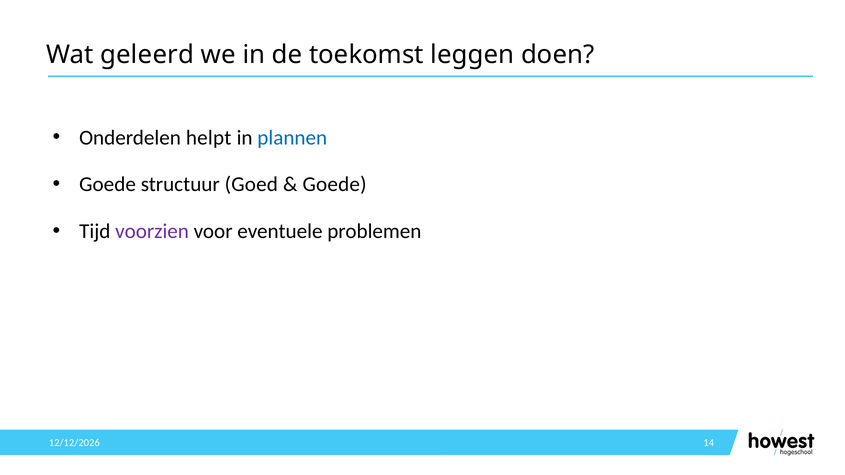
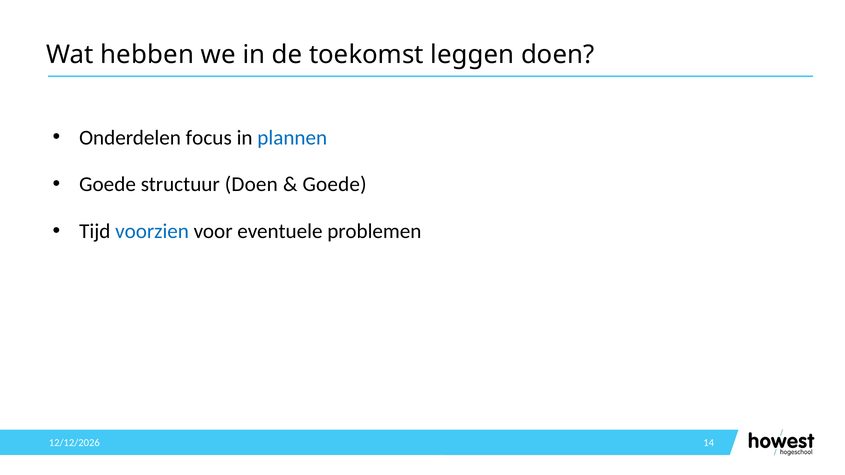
geleerd: geleerd -> hebben
helpt: helpt -> focus
structuur Goed: Goed -> Doen
voorzien colour: purple -> blue
